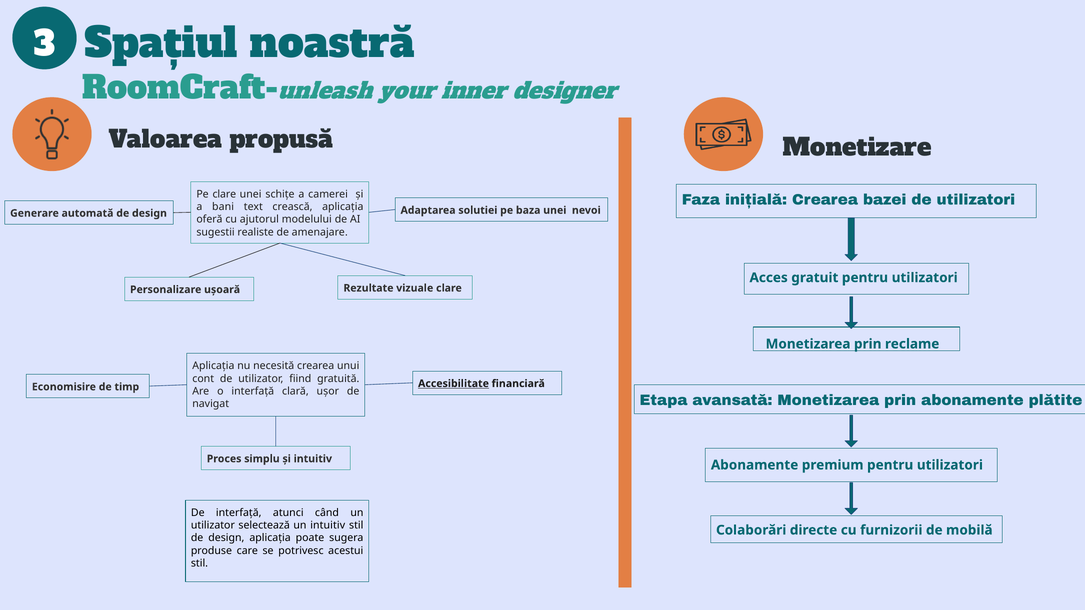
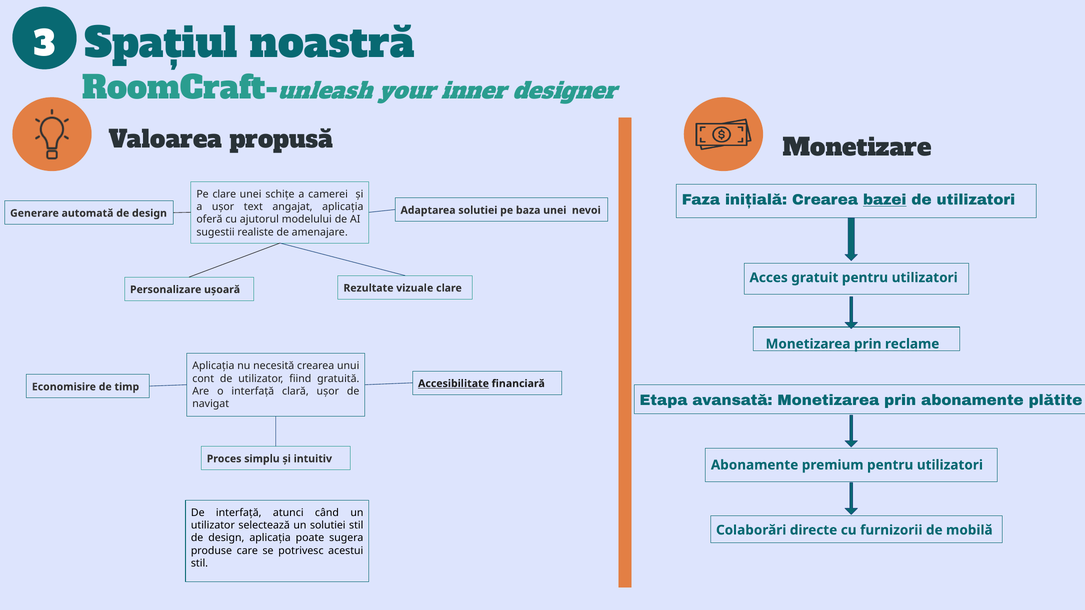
bazei underline: none -> present
a bani: bani -> ușor
crească: crească -> angajat
un intuitiv: intuitiv -> solutiei
